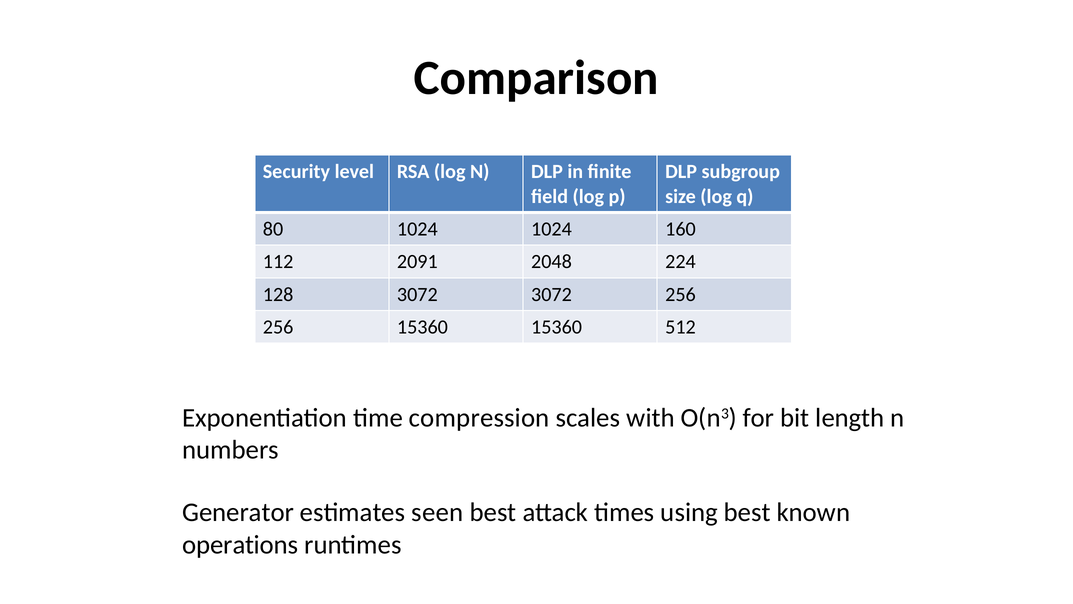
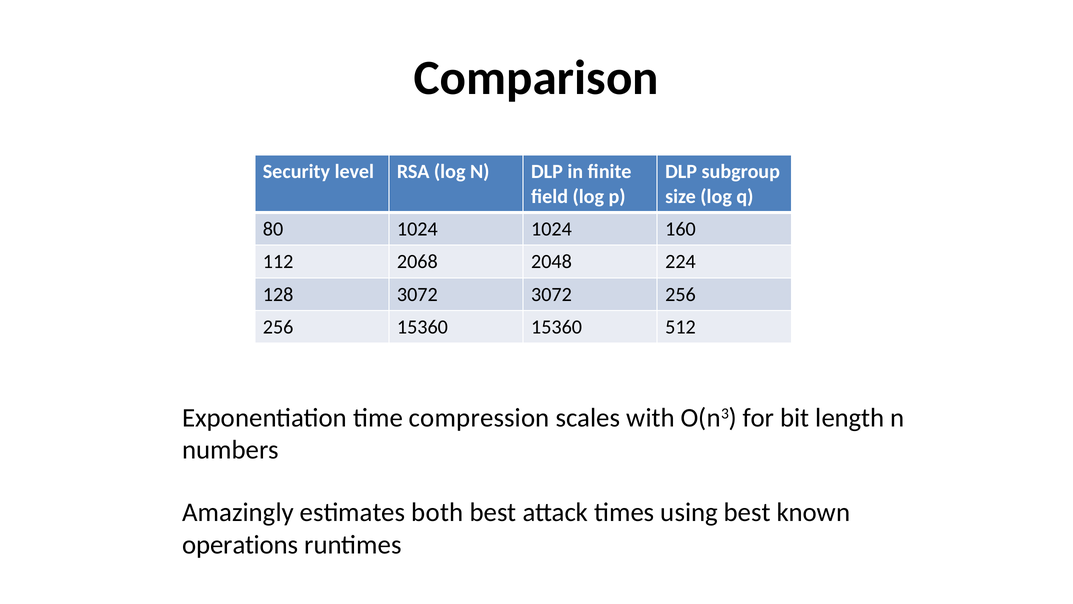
2091: 2091 -> 2068
Generator: Generator -> Amazingly
seen: seen -> both
